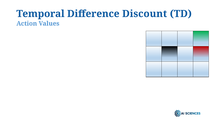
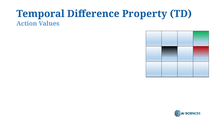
Discount: Discount -> Property
